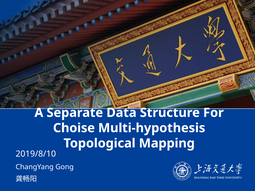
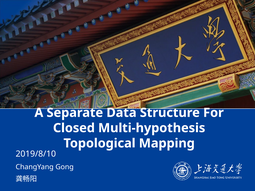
Choise: Choise -> Closed
